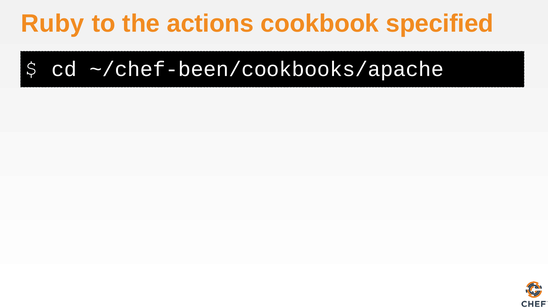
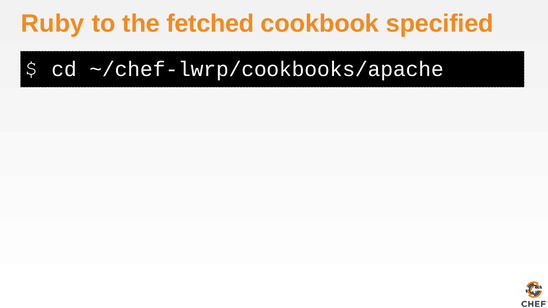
actions: actions -> fetched
~/chef-been/cookbooks/apache: ~/chef-been/cookbooks/apache -> ~/chef-lwrp/cookbooks/apache
